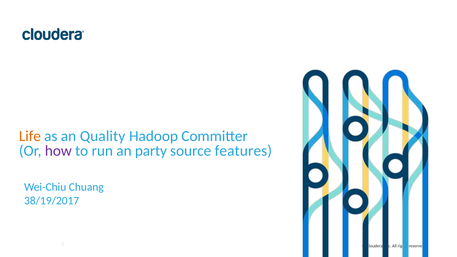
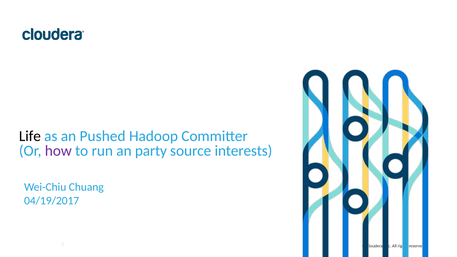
Life colour: orange -> black
Quality: Quality -> Pushed
features: features -> interests
38/19/2017: 38/19/2017 -> 04/19/2017
